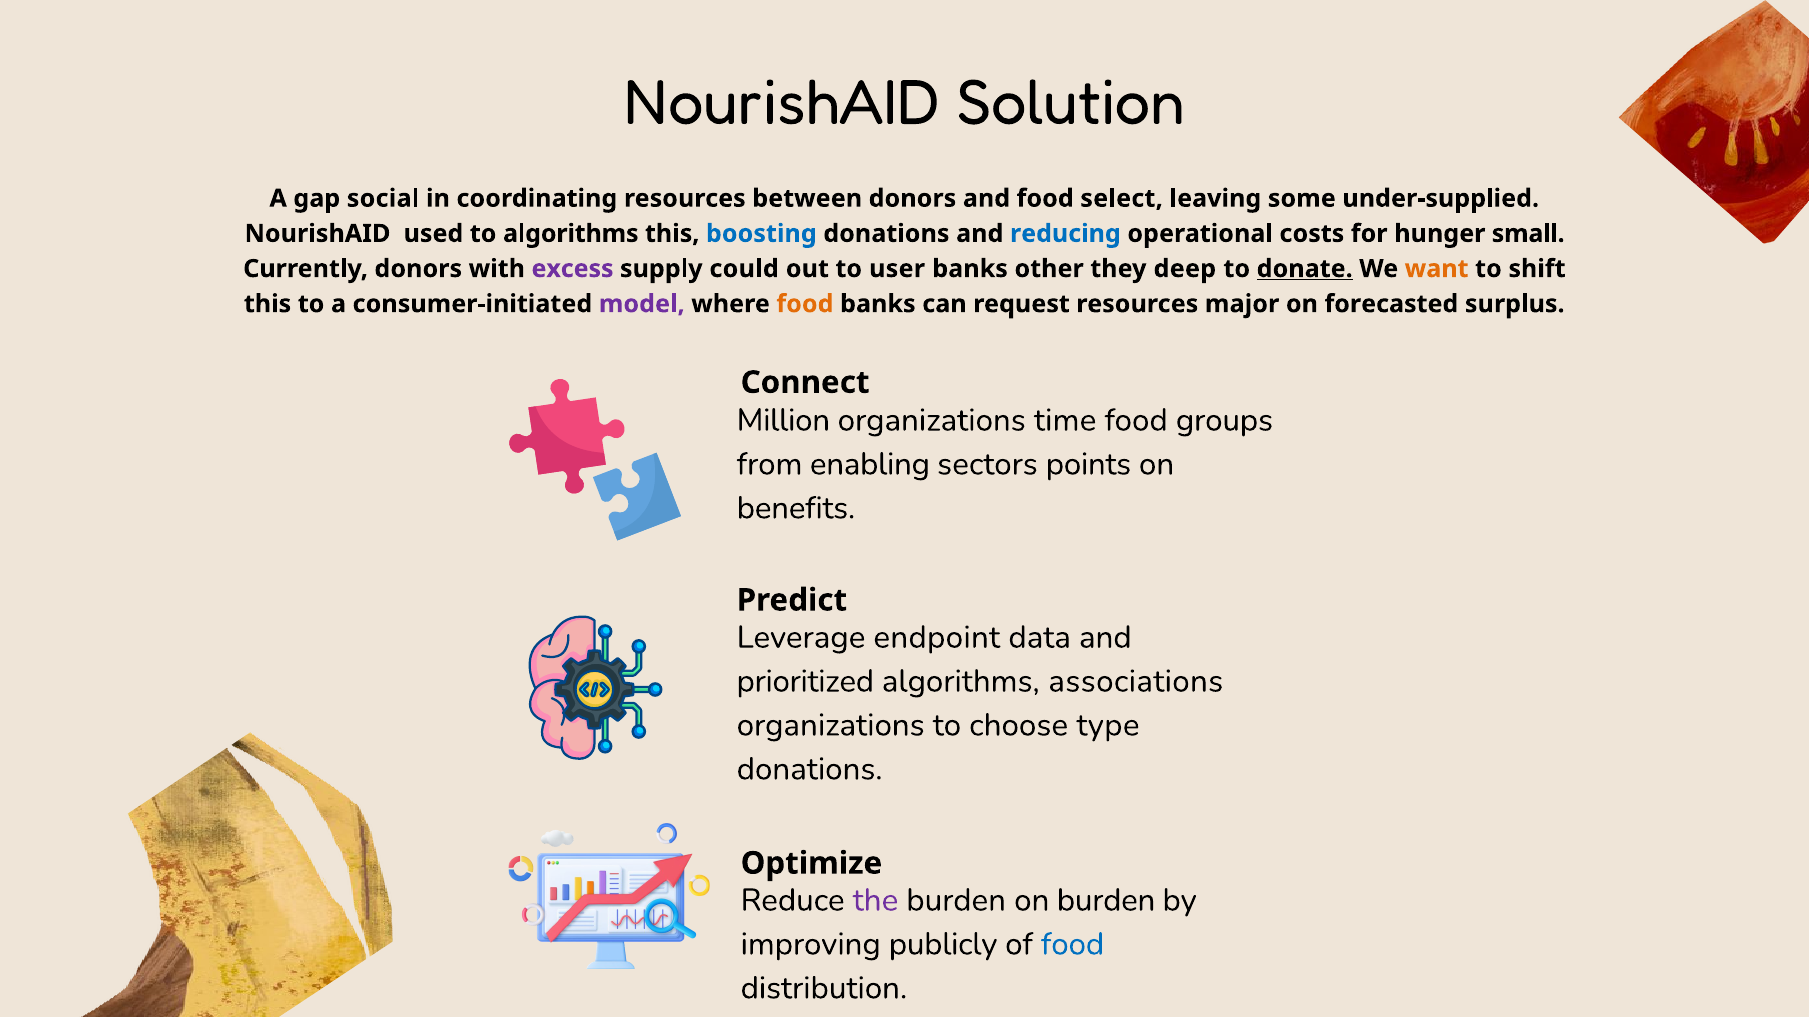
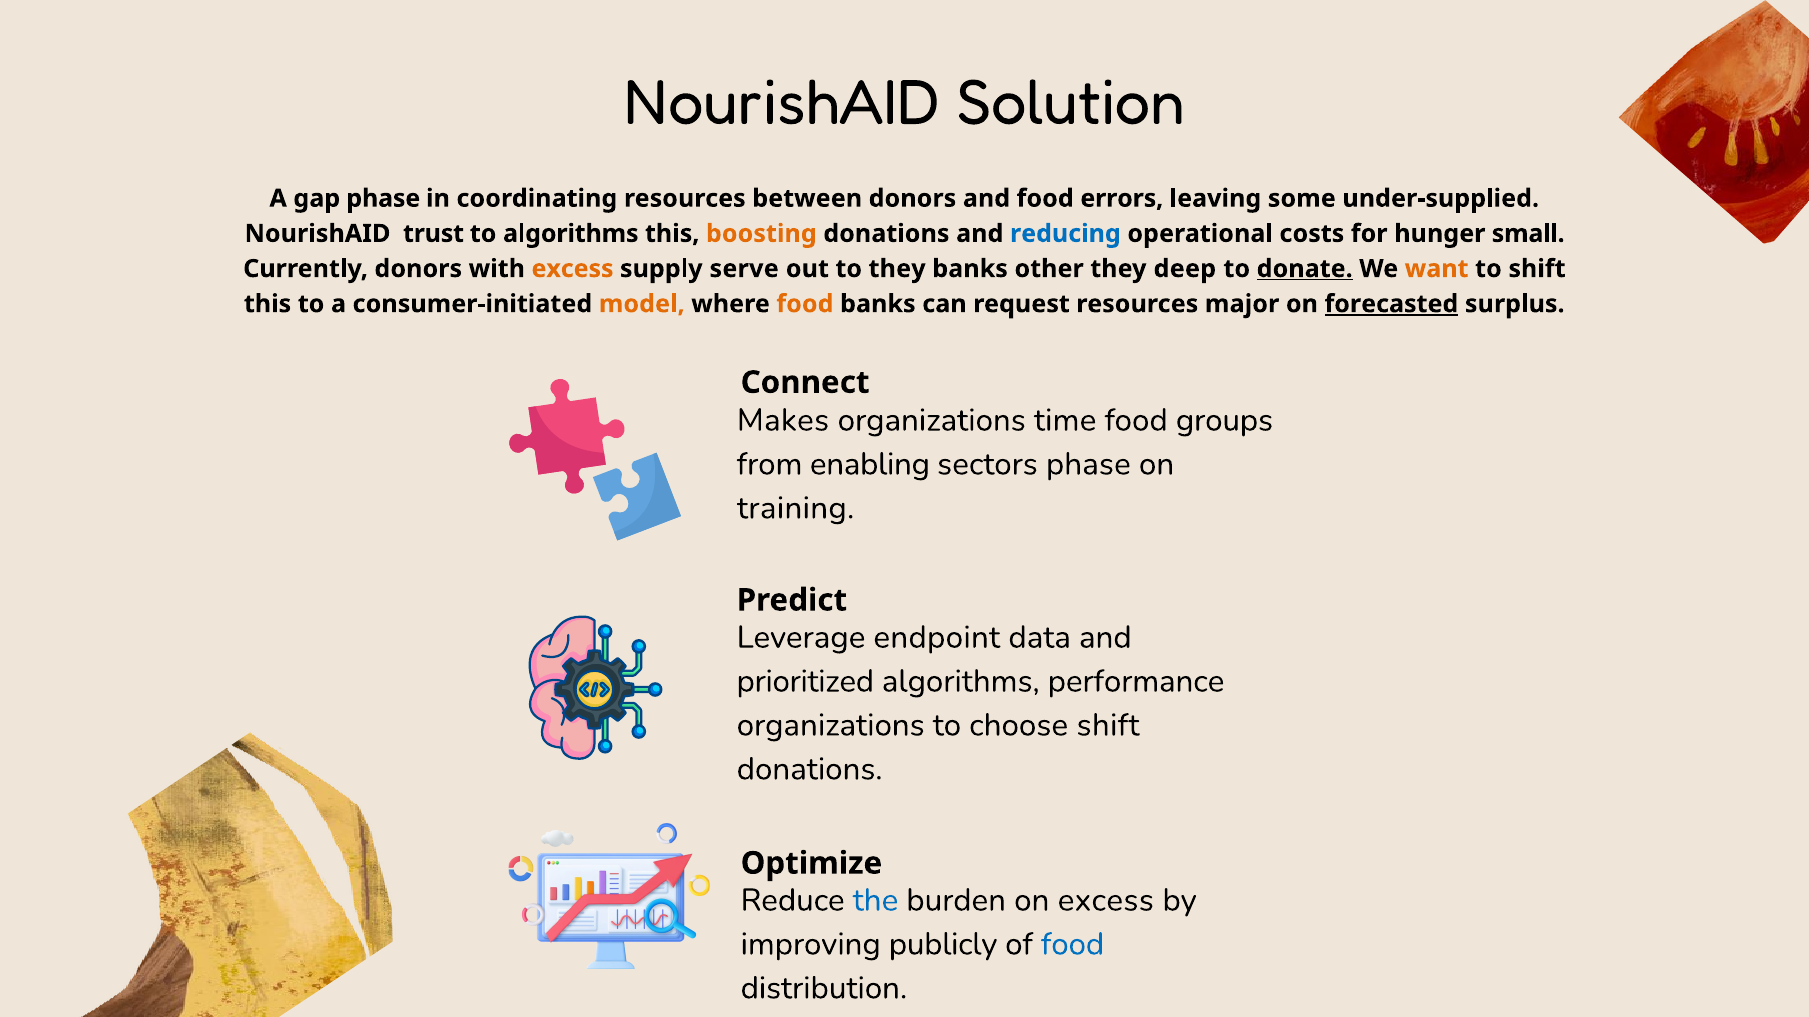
gap social: social -> phase
select: select -> errors
used: used -> trust
boosting colour: blue -> orange
excess at (573, 269) colour: purple -> orange
could: could -> serve
to user: user -> they
model colour: purple -> orange
forecasted underline: none -> present
Million: Million -> Makes
sectors points: points -> phase
benefits: benefits -> training
associations: associations -> performance
choose type: type -> shift
the colour: purple -> blue
on burden: burden -> excess
